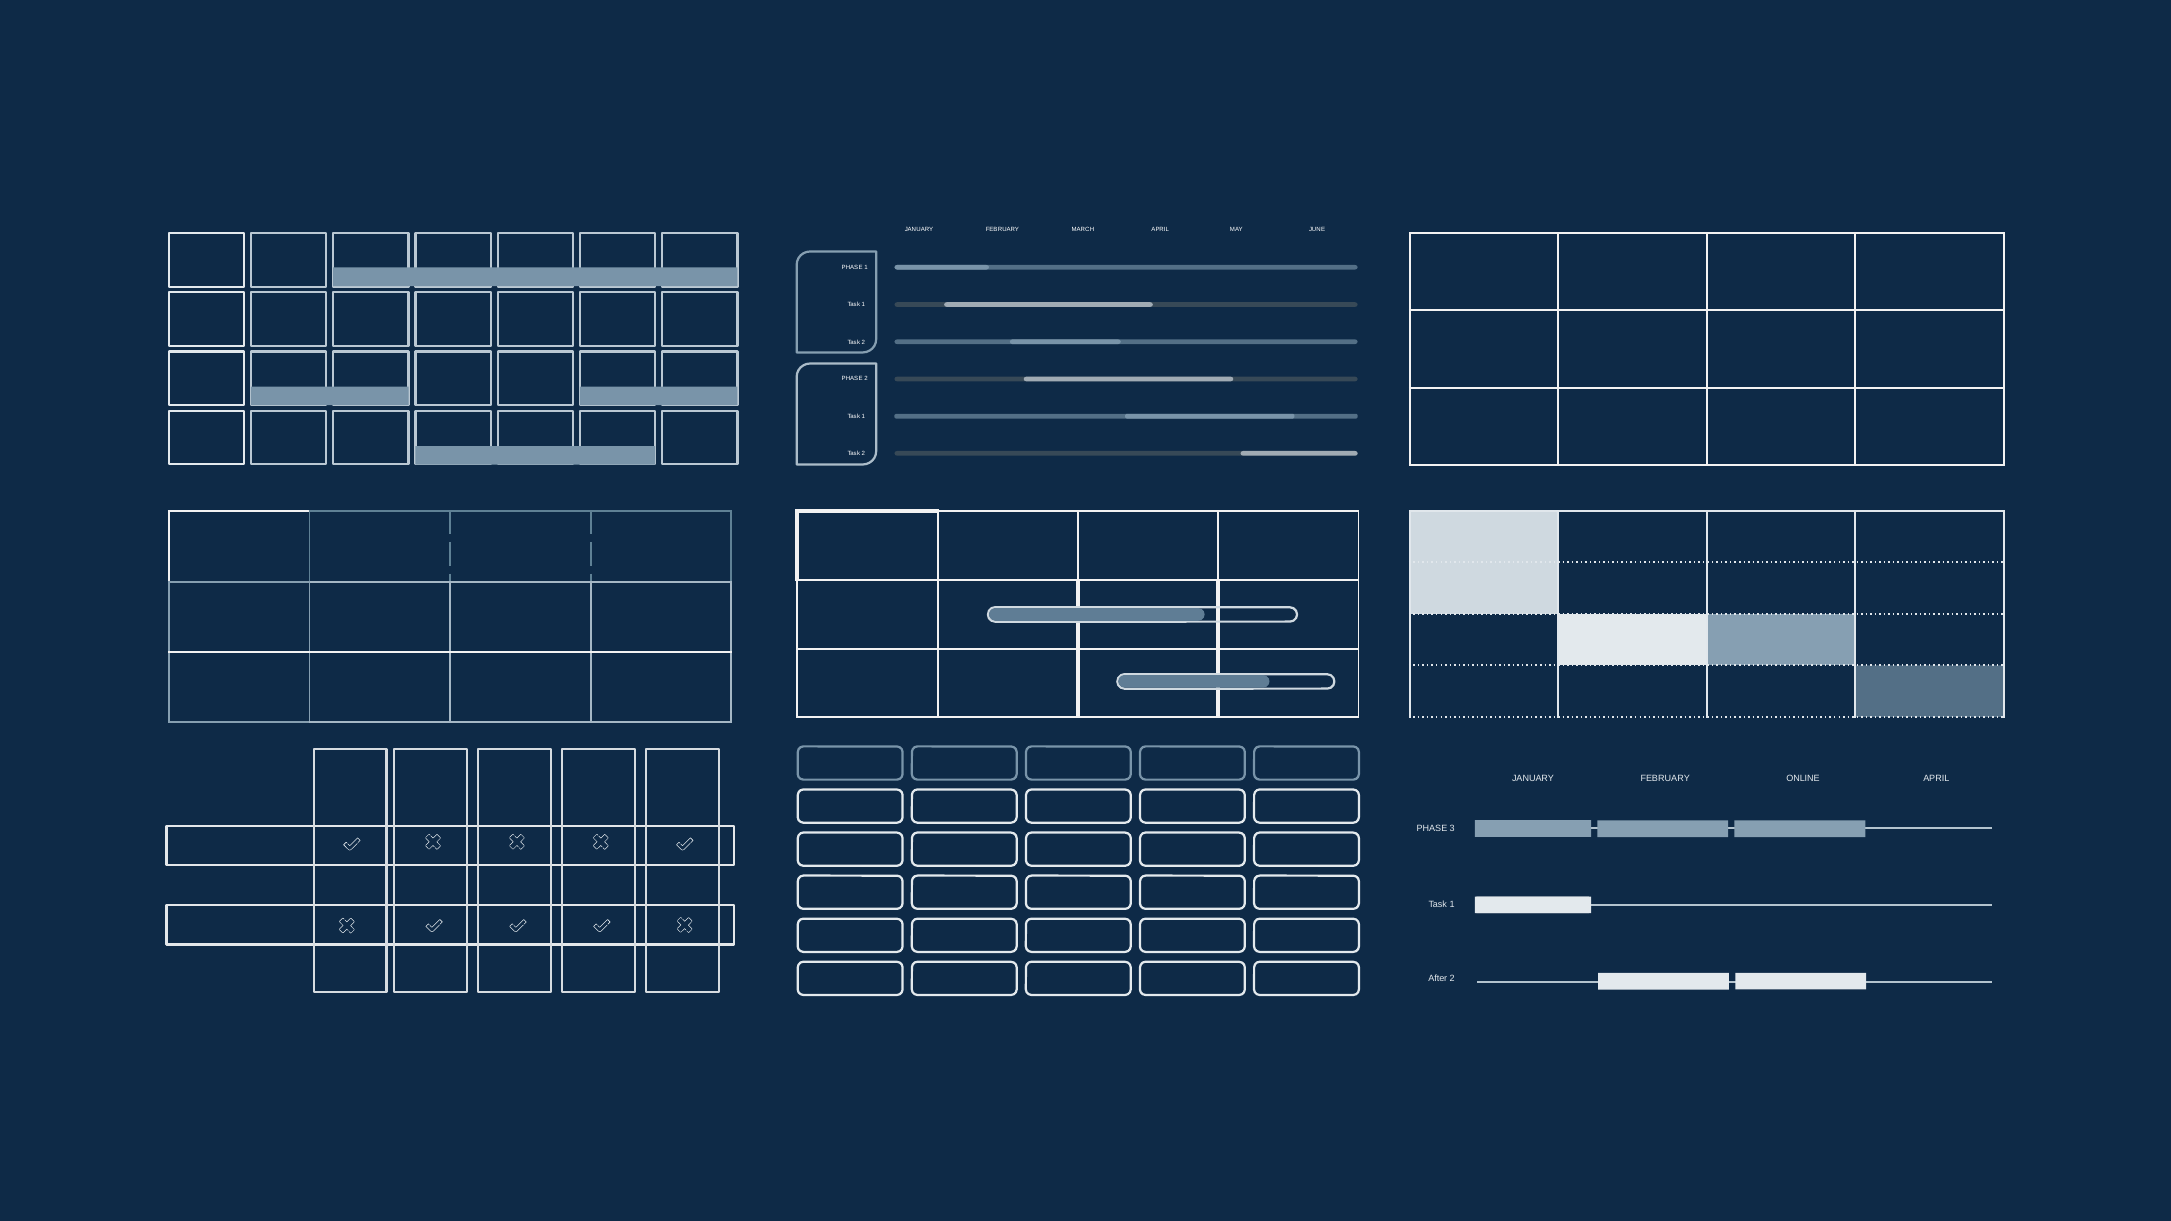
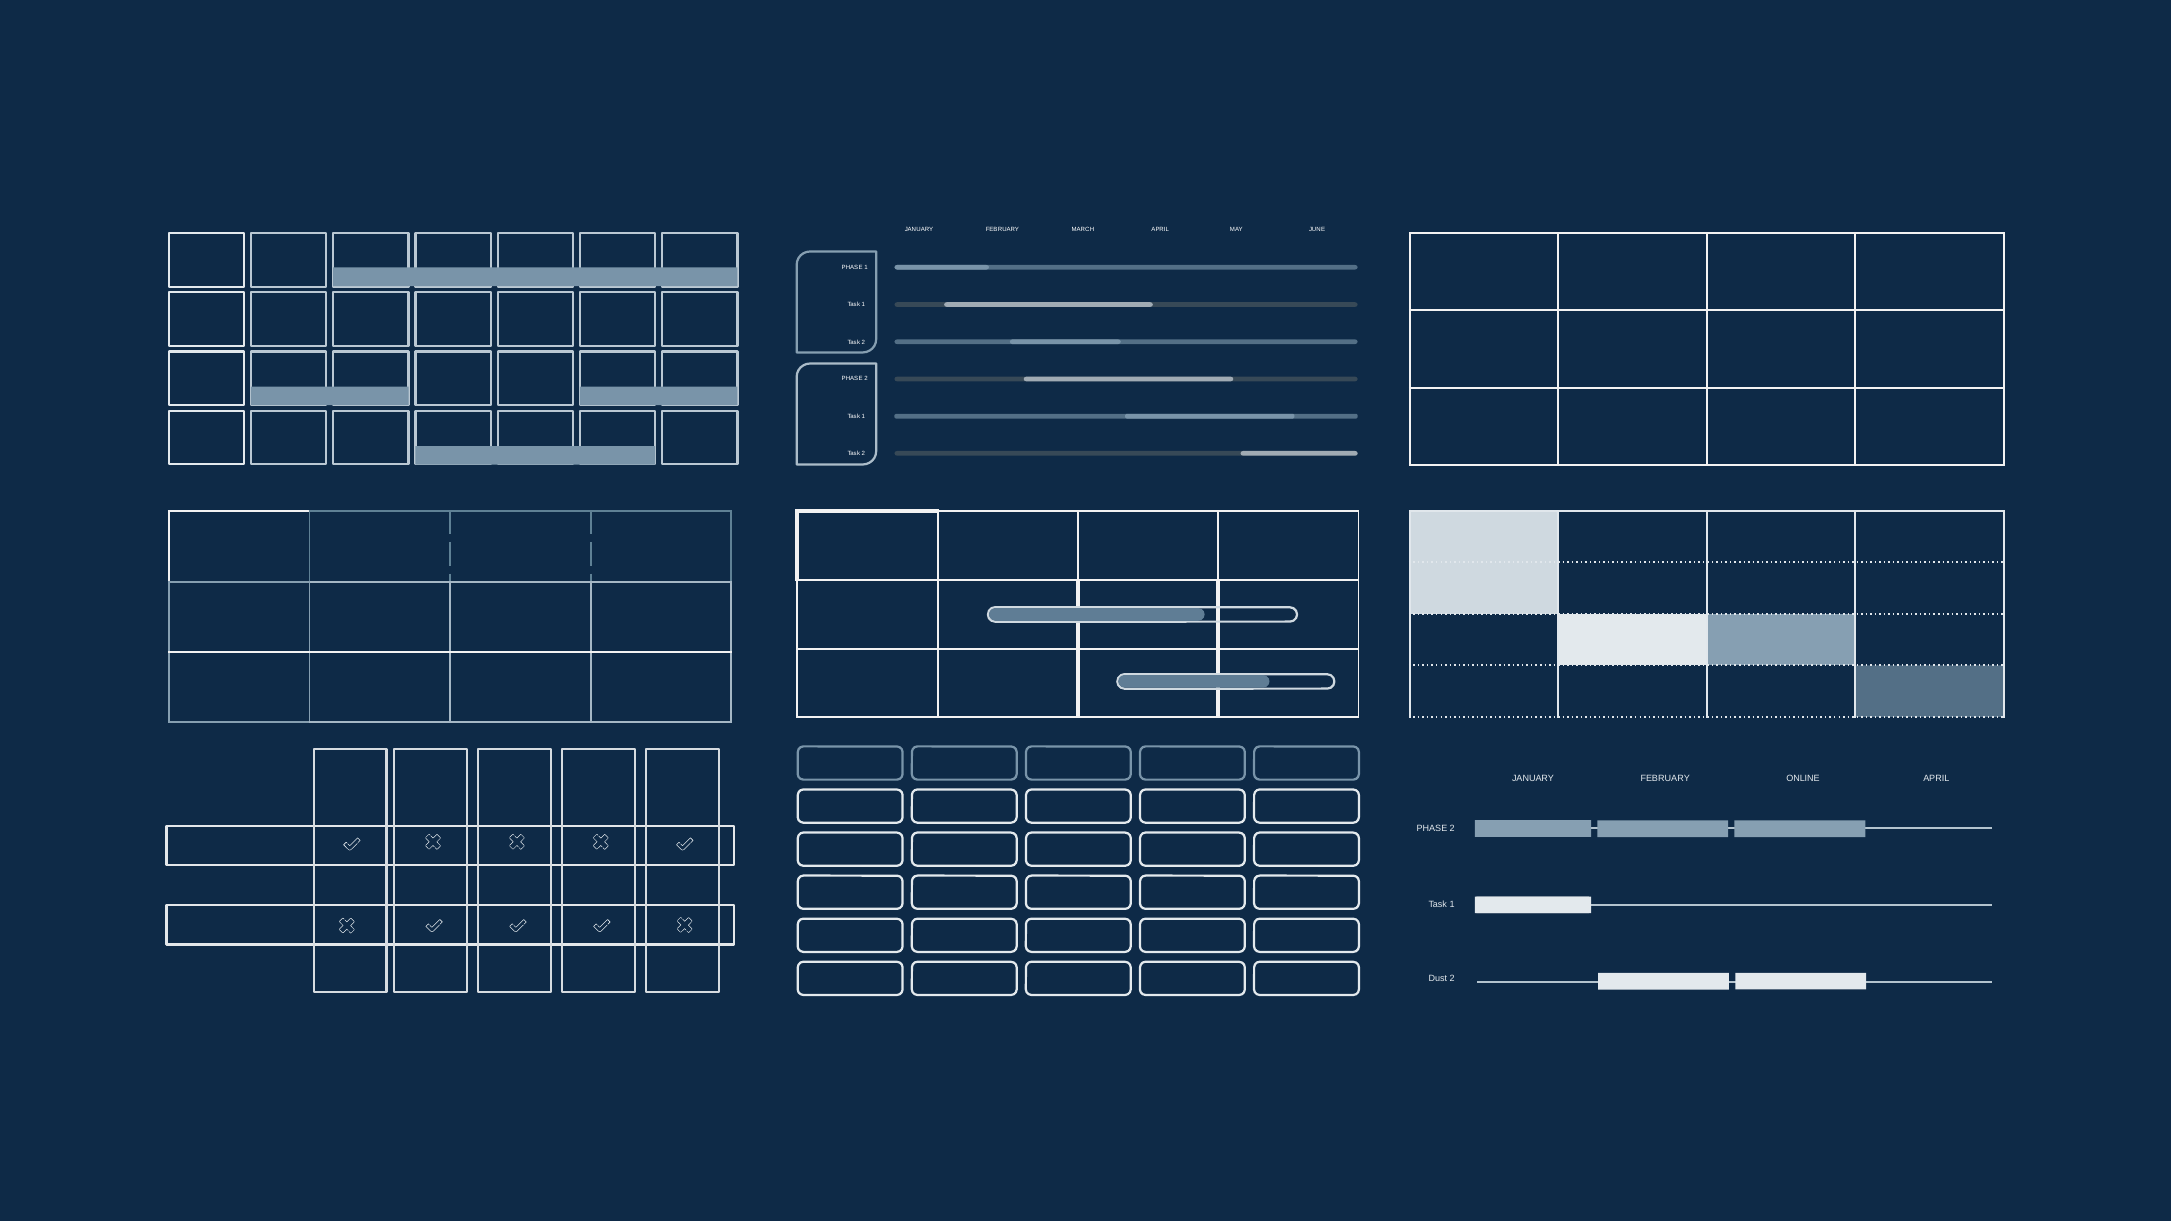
3 at (1452, 829): 3 -> 2
After: After -> Dust
